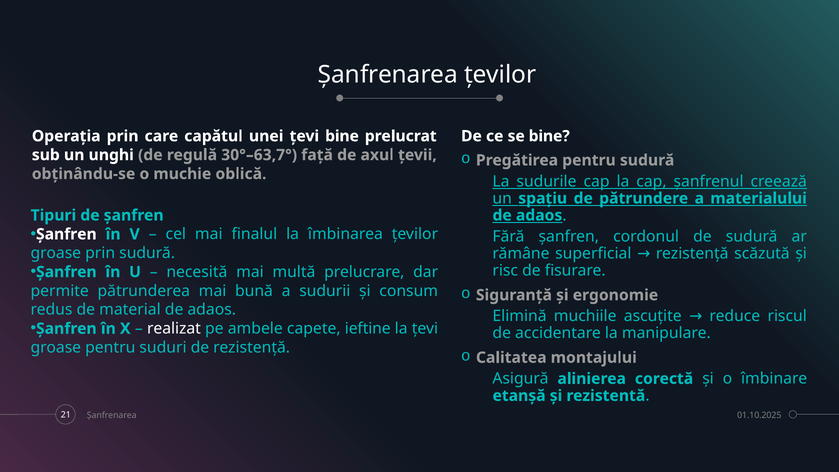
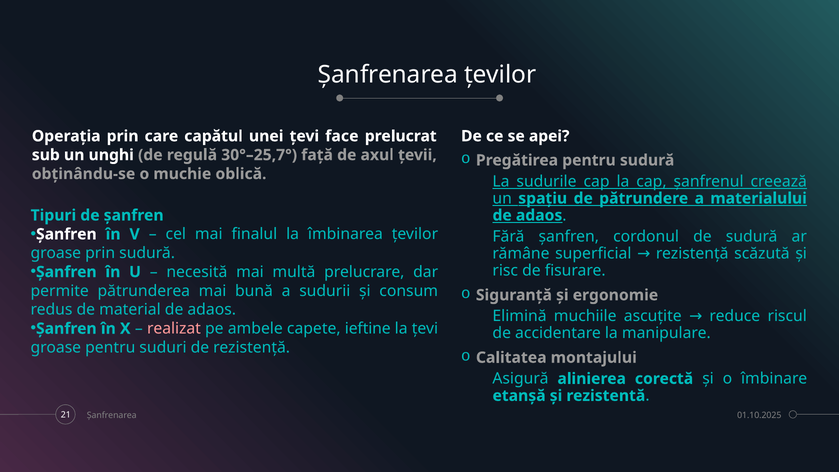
țevi bine: bine -> face
se bine: bine -> apei
30°–63,7°: 30°–63,7° -> 30°–25,7°
realizat colour: white -> pink
